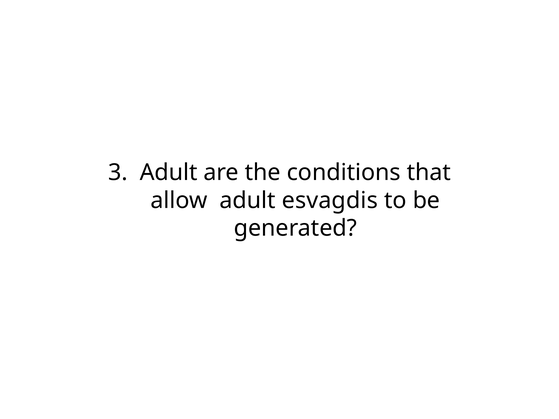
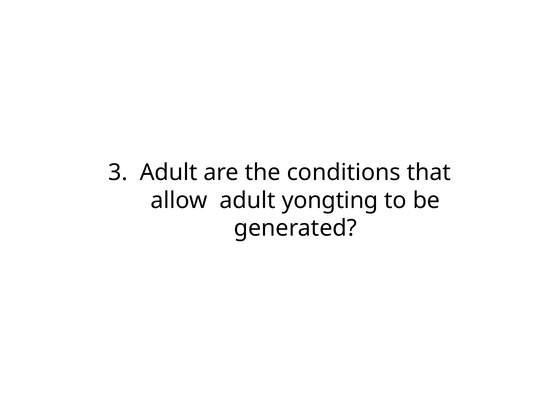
esvagdis: esvagdis -> yongting
